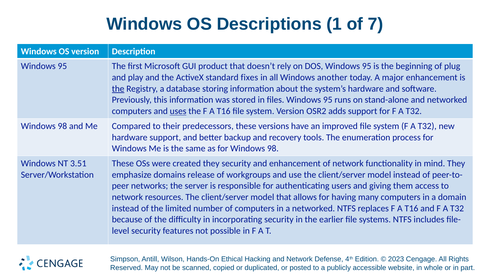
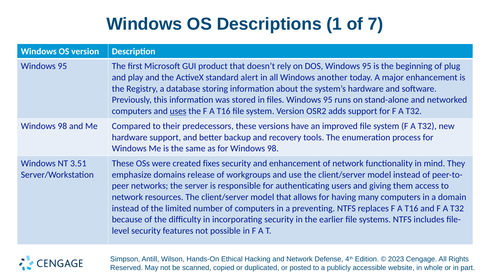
fixes: fixes -> alert
the at (118, 89) underline: present -> none
created they: they -> fixes
a networked: networked -> preventing
